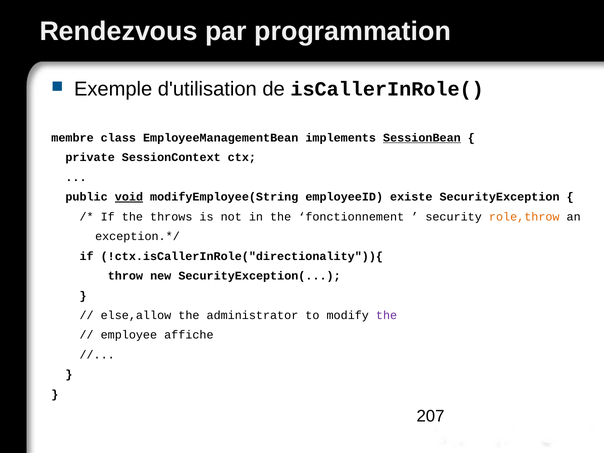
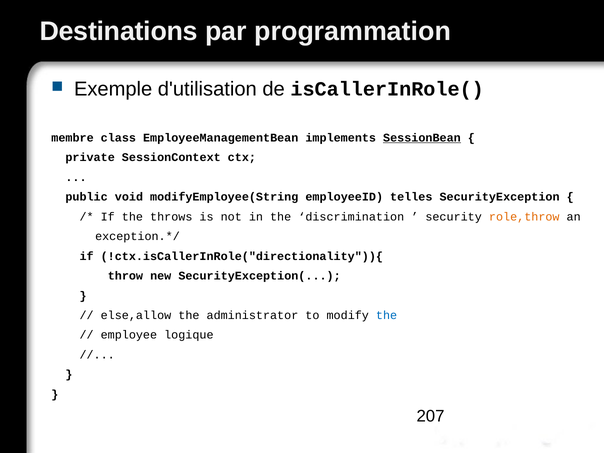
Rendezvous: Rendezvous -> Destinations
void underline: present -> none
existe: existe -> telles
fonctionnement: fonctionnement -> discrimination
the at (387, 315) colour: purple -> blue
affiche: affiche -> logique
